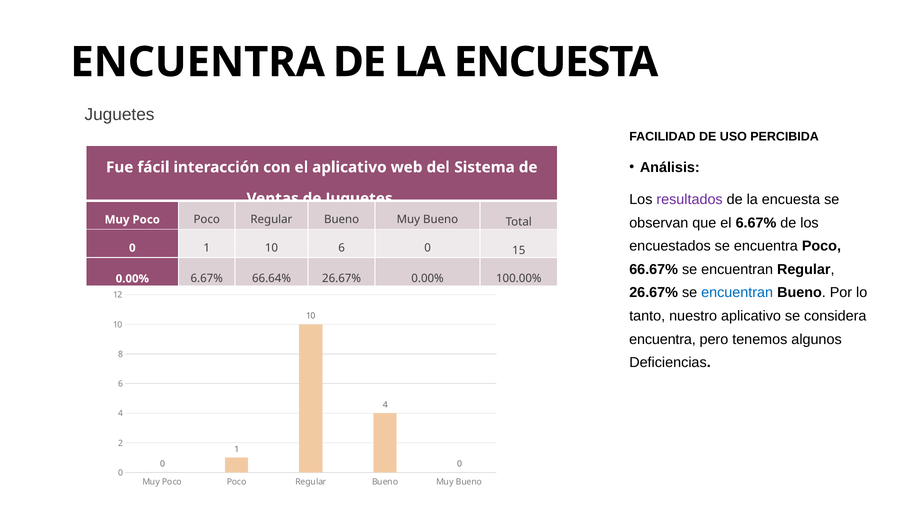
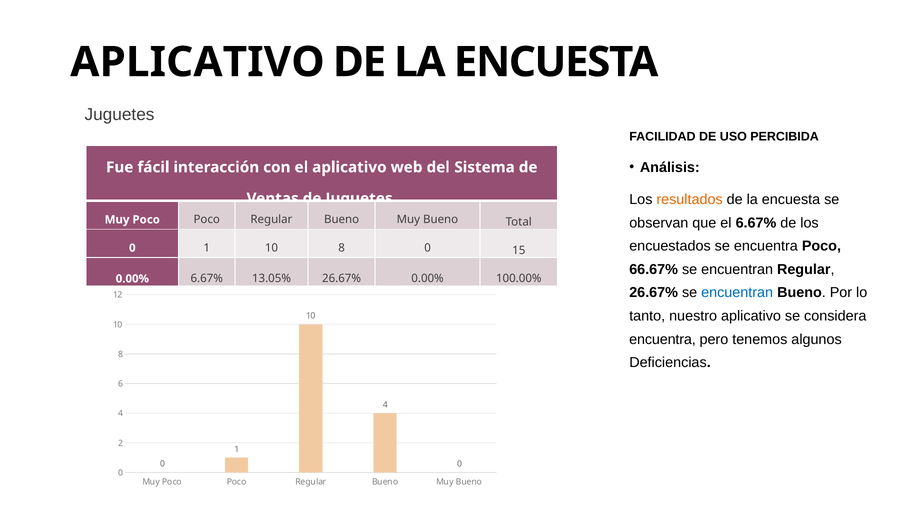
ENCUENTRA at (198, 62): ENCUENTRA -> APLICATIVO
resultados colour: purple -> orange
10 6: 6 -> 8
66.64%: 66.64% -> 13.05%
